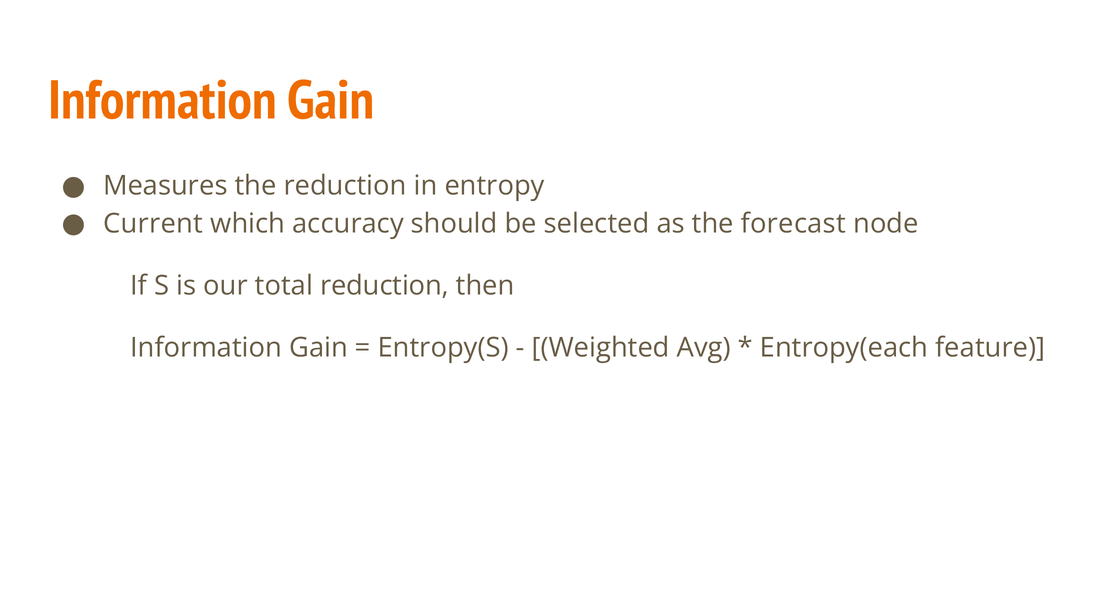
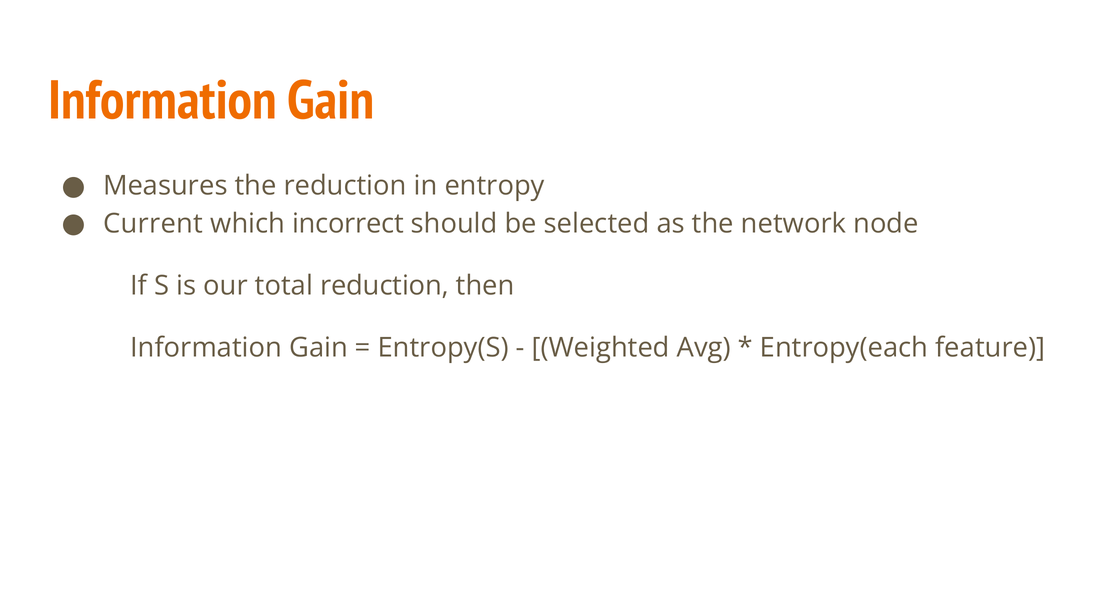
accuracy: accuracy -> incorrect
forecast: forecast -> network
